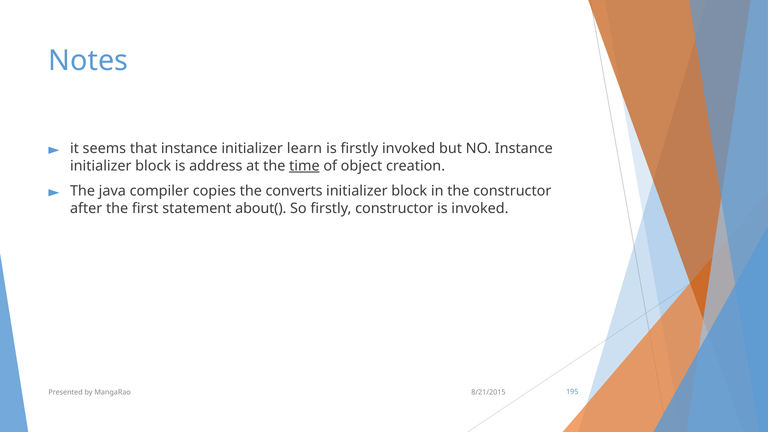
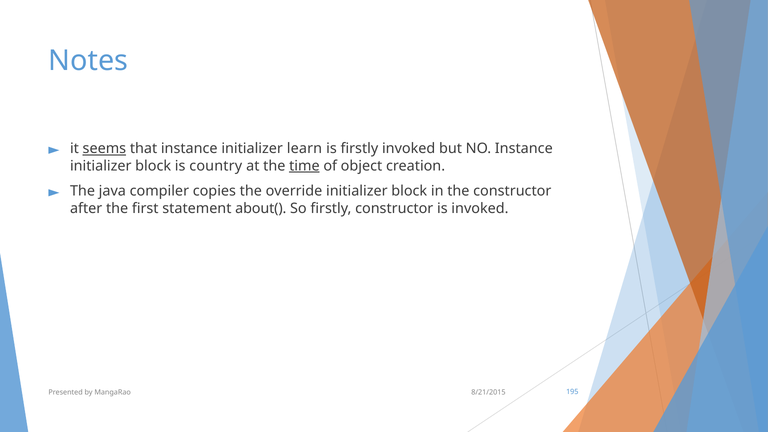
seems underline: none -> present
address: address -> country
converts: converts -> override
